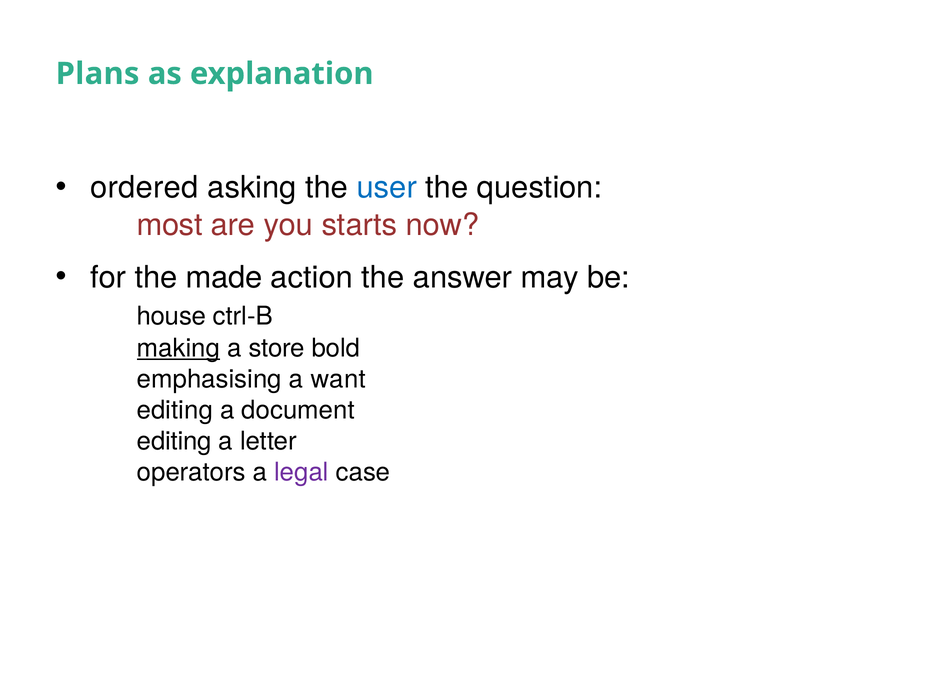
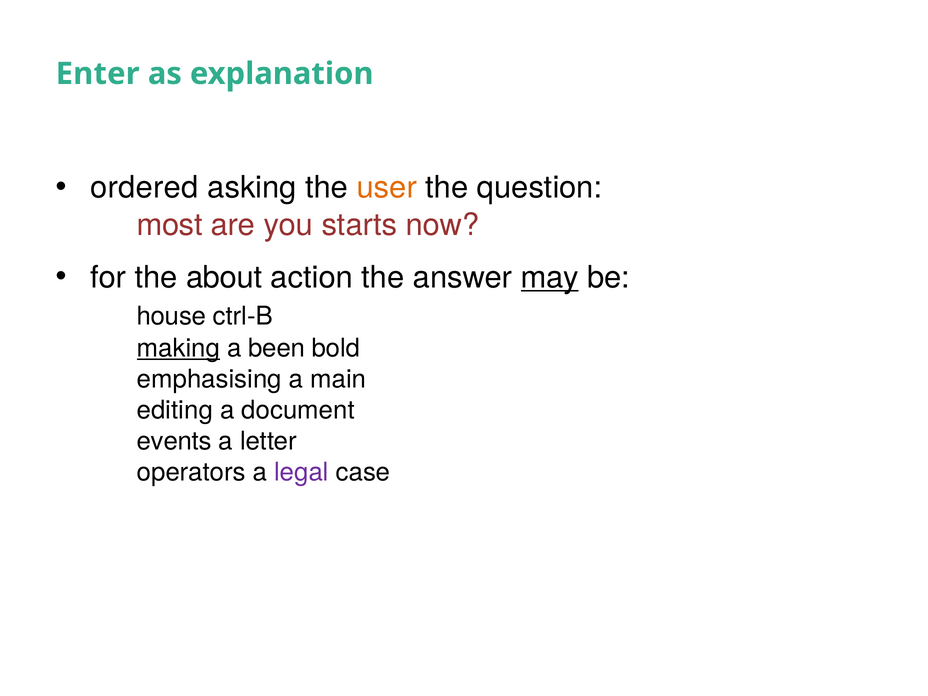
Plans: Plans -> Enter
user colour: blue -> orange
made: made -> about
may underline: none -> present
store: store -> been
want: want -> main
editing at (174, 441): editing -> events
